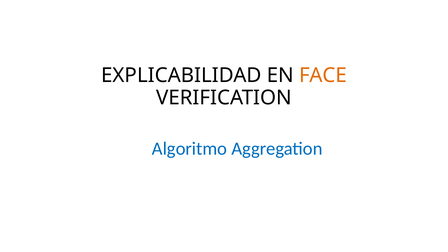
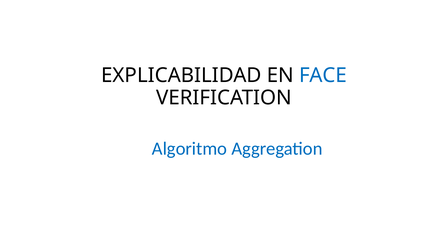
FACE colour: orange -> blue
